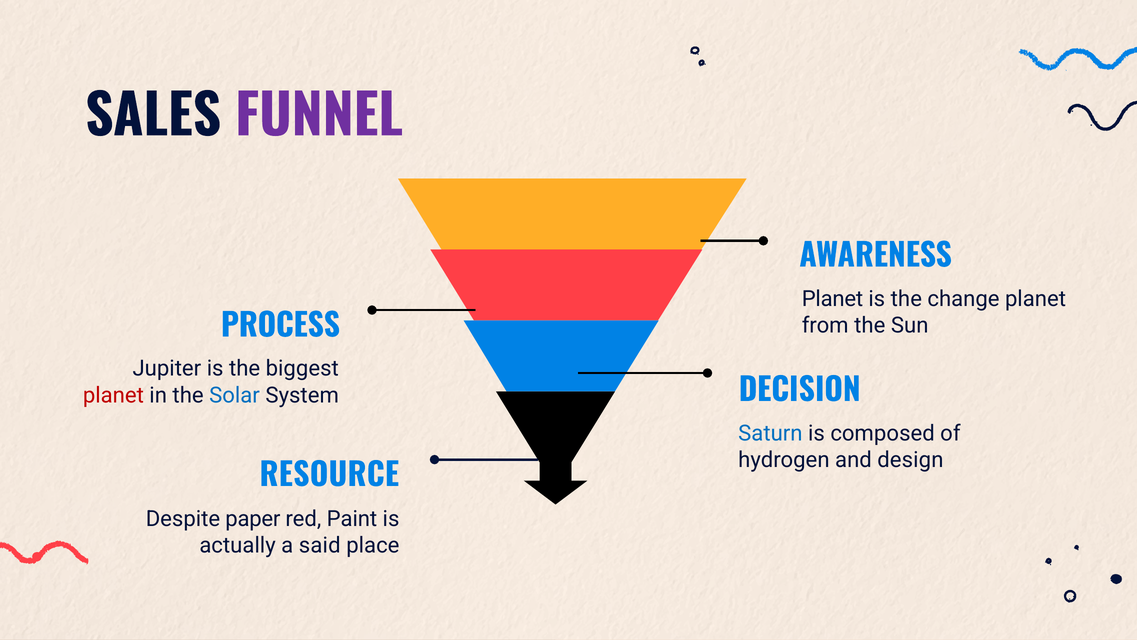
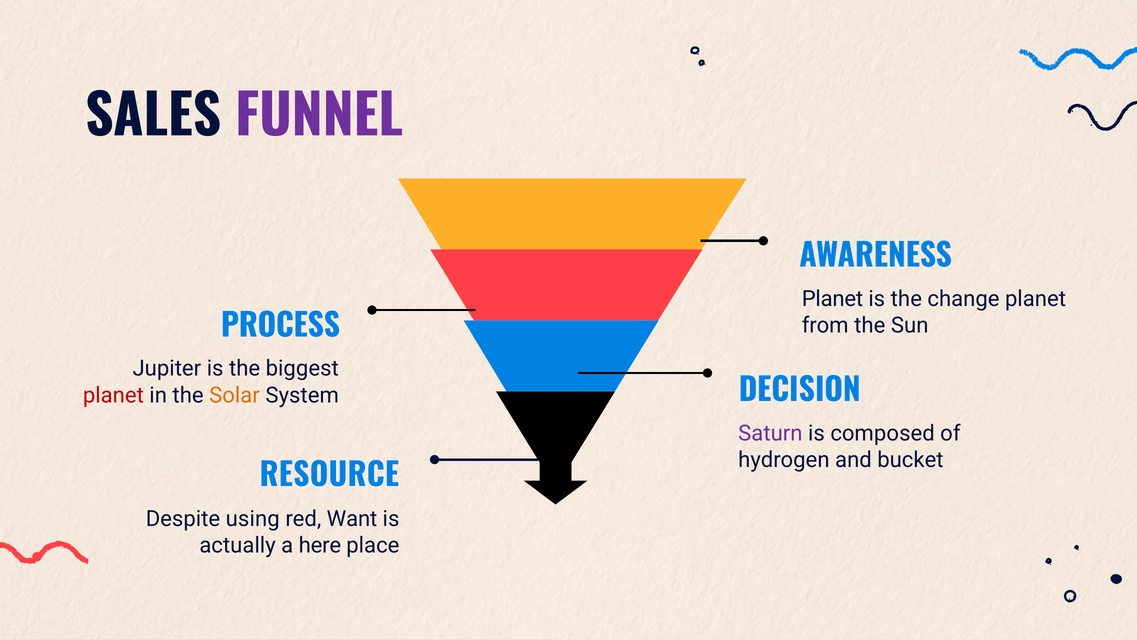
Solar colour: blue -> orange
Saturn colour: blue -> purple
design: design -> bucket
paper: paper -> using
Paint: Paint -> Want
said: said -> here
